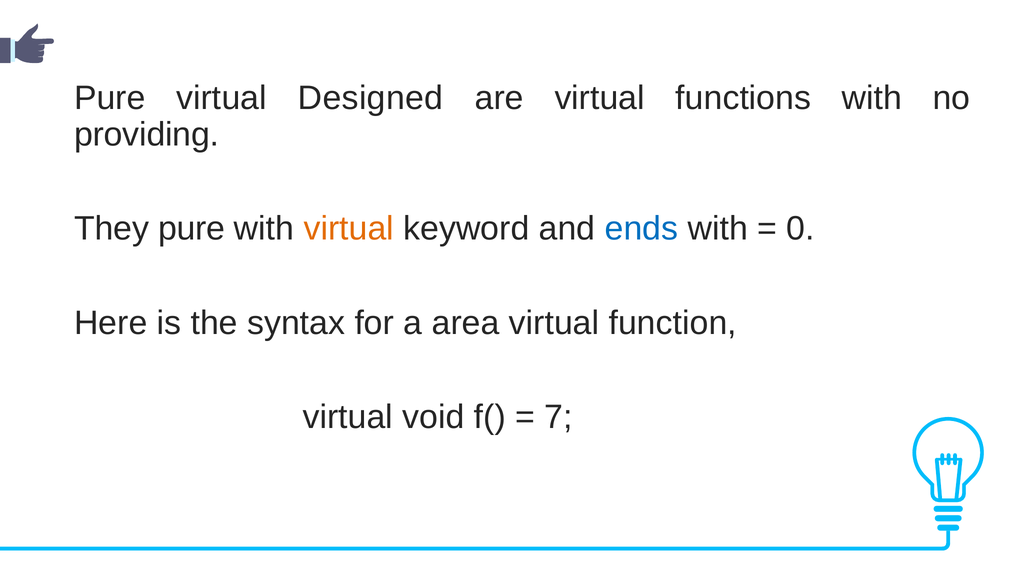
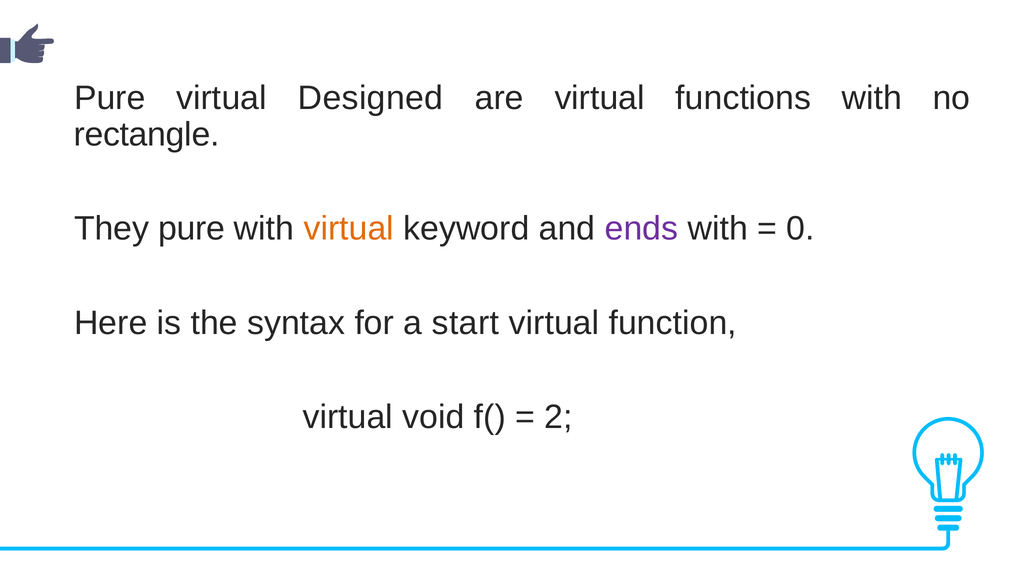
providing: providing -> rectangle
ends colour: blue -> purple
area: area -> start
7: 7 -> 2
